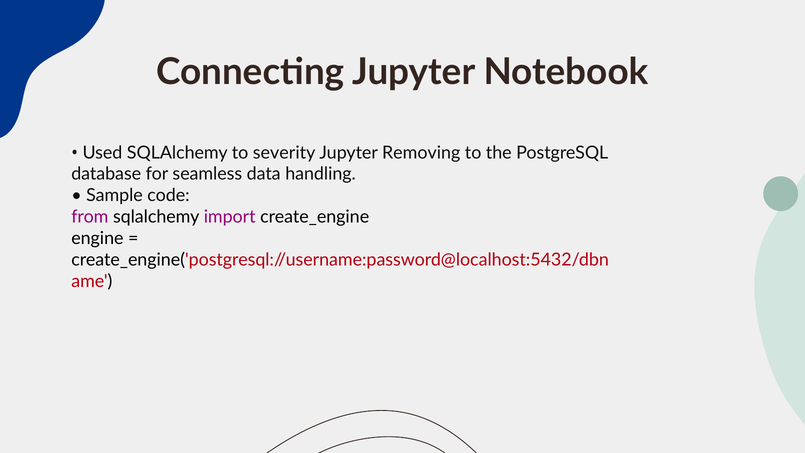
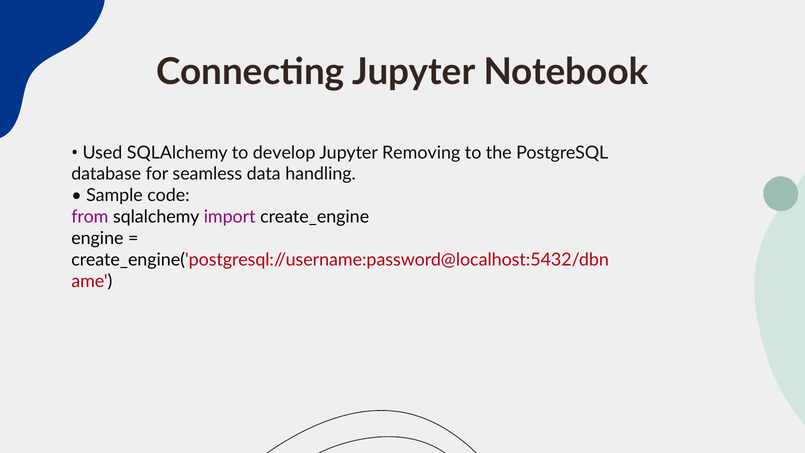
severity: severity -> develop
